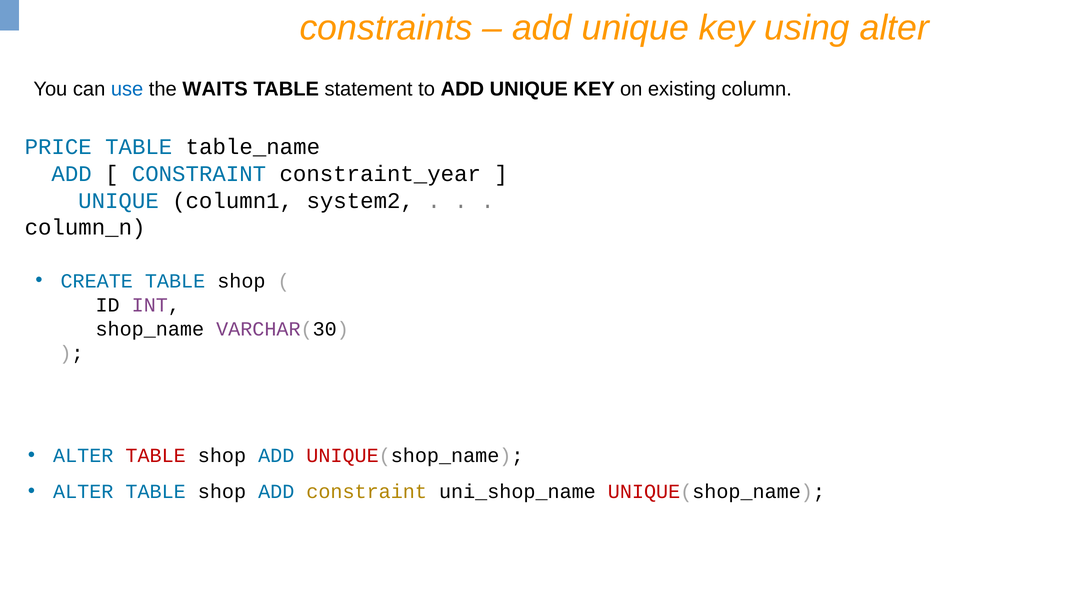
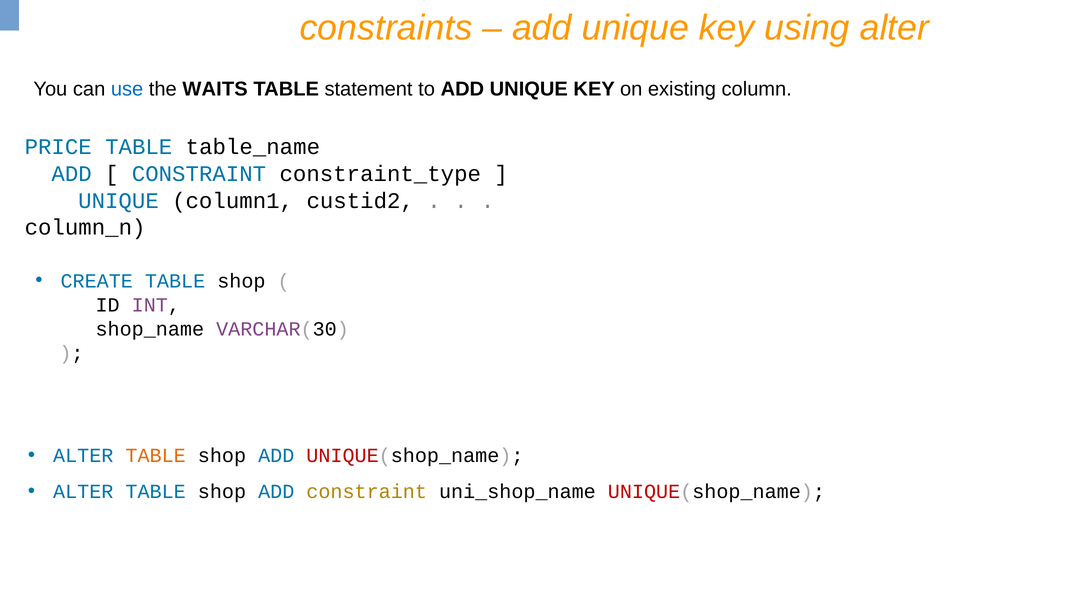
constraint_year: constraint_year -> constraint_type
system2: system2 -> custid2
TABLE at (156, 455) colour: red -> orange
